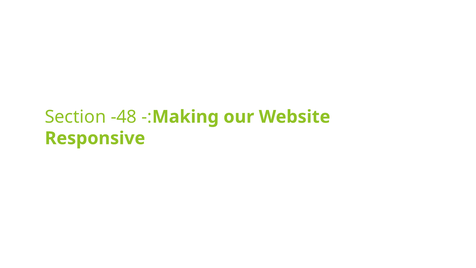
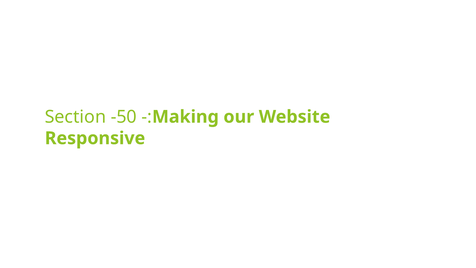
-48: -48 -> -50
